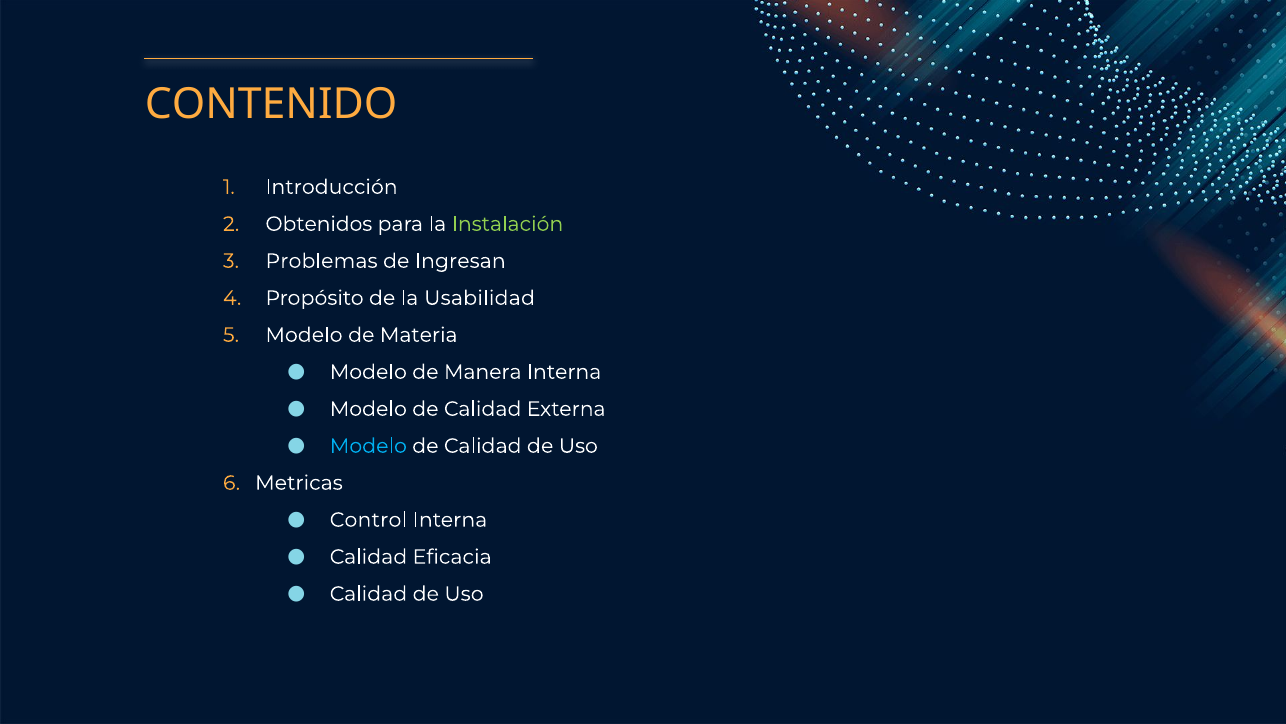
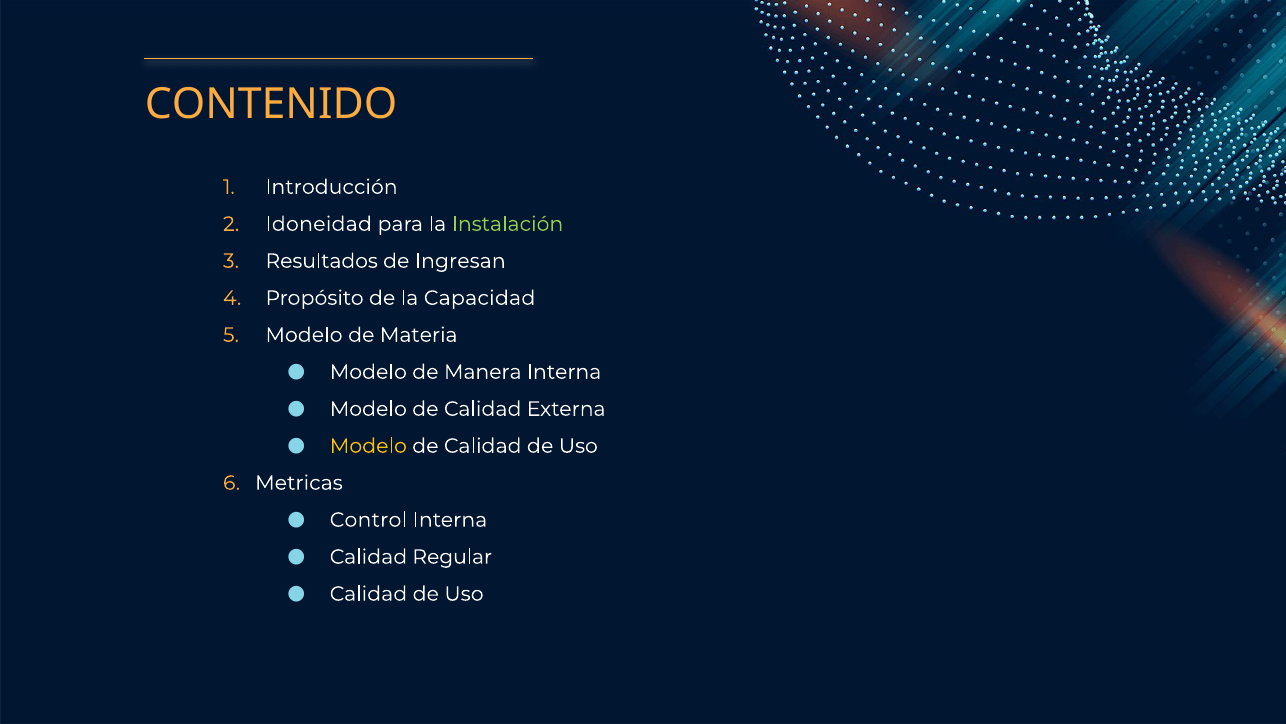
Obtenidos: Obtenidos -> Idoneidad
Problemas: Problemas -> Resultados
Usabilidad: Usabilidad -> Capacidad
Modelo at (368, 446) colour: light blue -> yellow
Eficacia: Eficacia -> Regular
